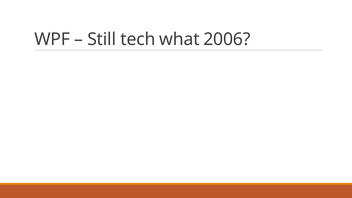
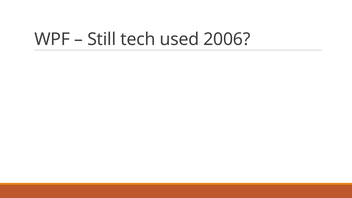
what: what -> used
